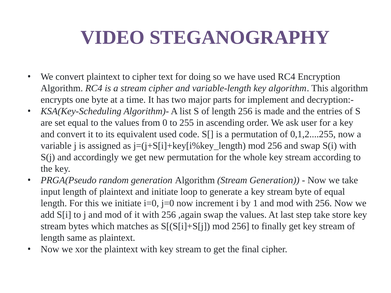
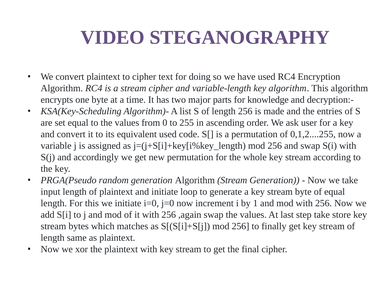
implement: implement -> knowledge
